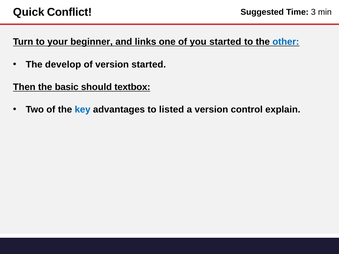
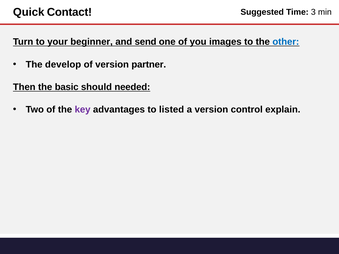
Conflict: Conflict -> Contact
links: links -> send
you started: started -> images
version started: started -> partner
textbox: textbox -> needed
key colour: blue -> purple
